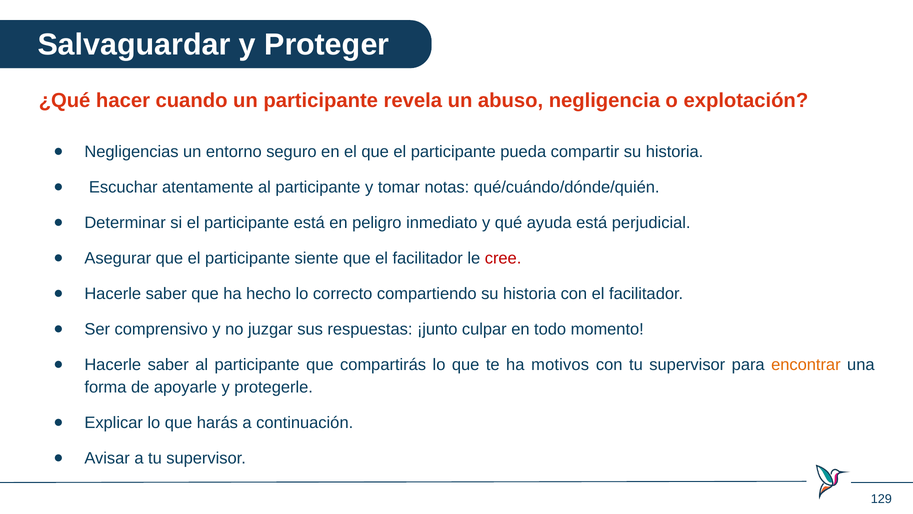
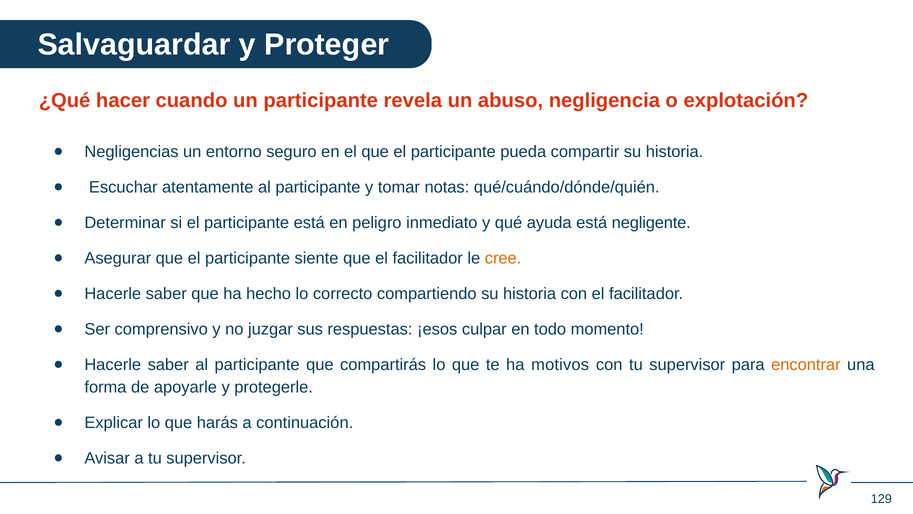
perjudicial: perjudicial -> negligente
cree colour: red -> orange
¡junto: ¡junto -> ¡esos
